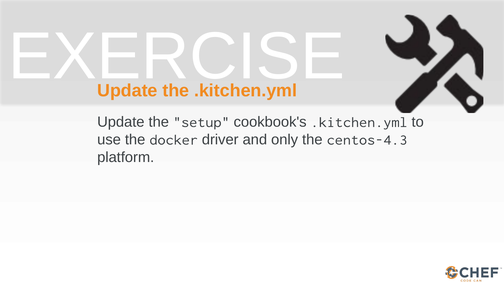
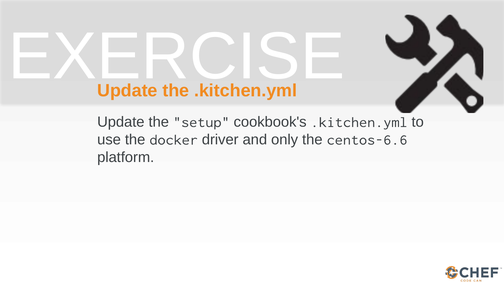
centos-4.3: centos-4.3 -> centos-6.6
